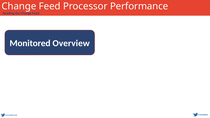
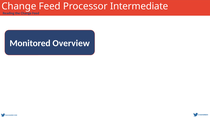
Performance: Performance -> Intermediate
